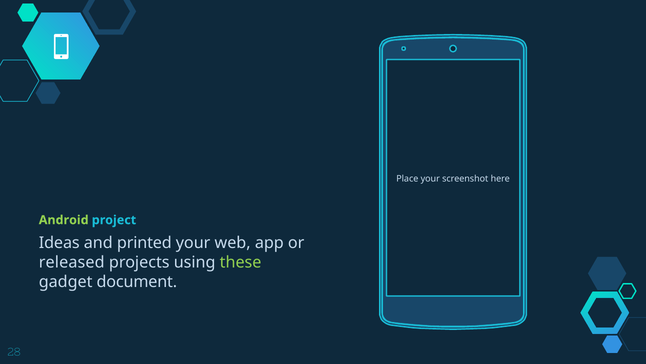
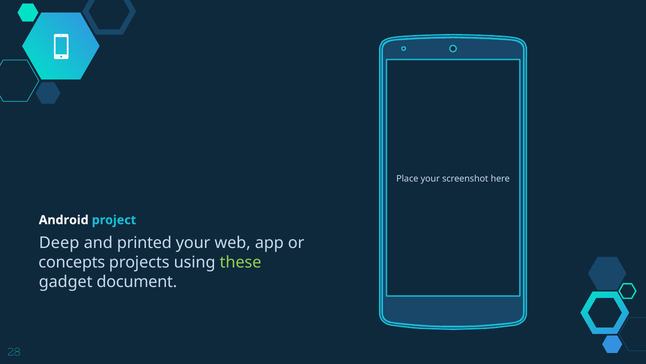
Android colour: light green -> white
Ideas: Ideas -> Deep
released: released -> concepts
